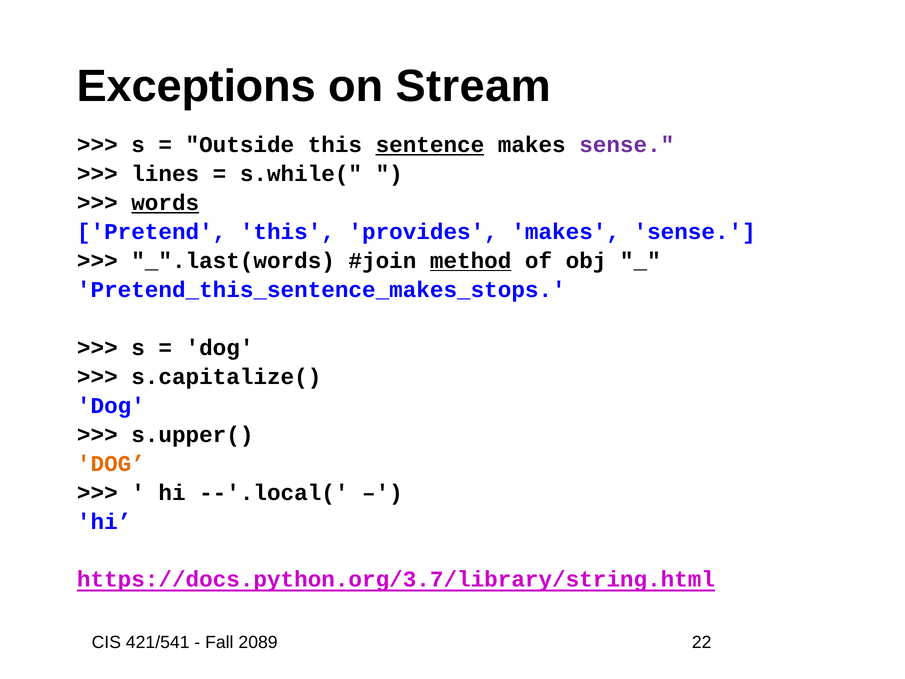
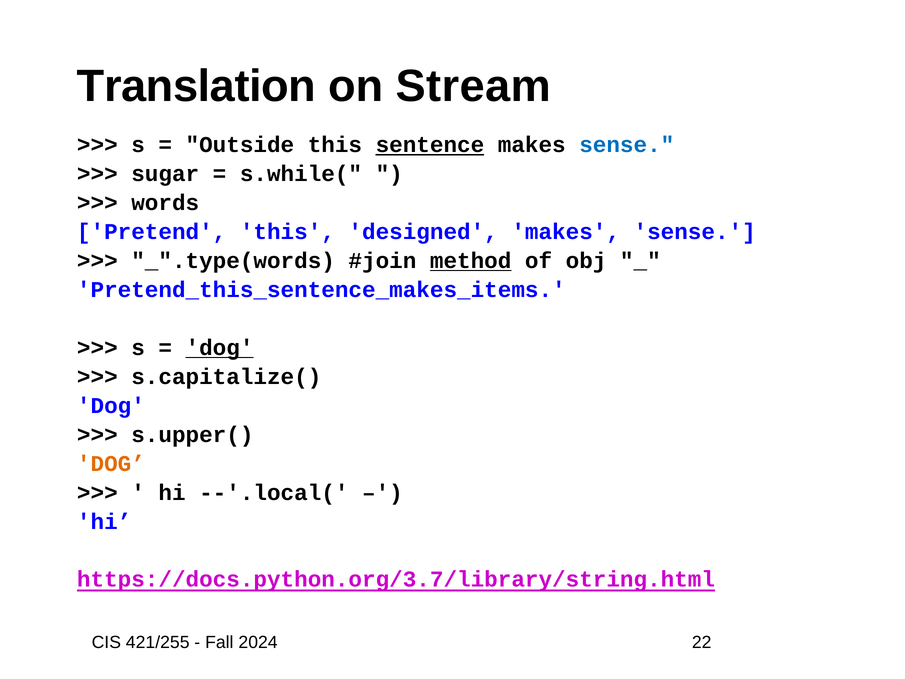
Exceptions: Exceptions -> Translation
sense at (627, 145) colour: purple -> blue
lines: lines -> sugar
words underline: present -> none
provides: provides -> designed
_".last(words: _".last(words -> _".type(words
Pretend_this_sentence_makes_stops: Pretend_this_sentence_makes_stops -> Pretend_this_sentence_makes_items
dog at (220, 348) underline: none -> present
421/541: 421/541 -> 421/255
2089: 2089 -> 2024
